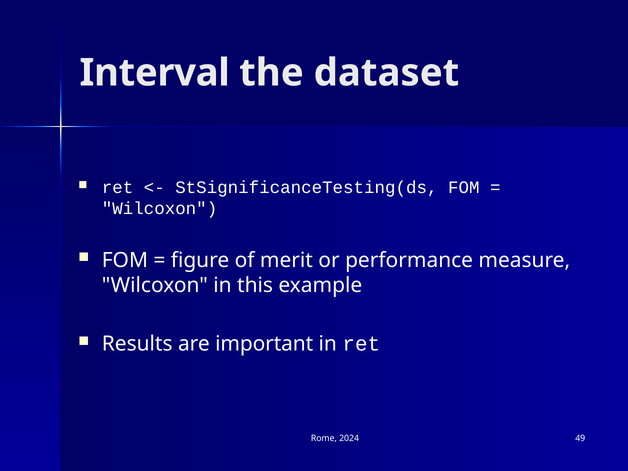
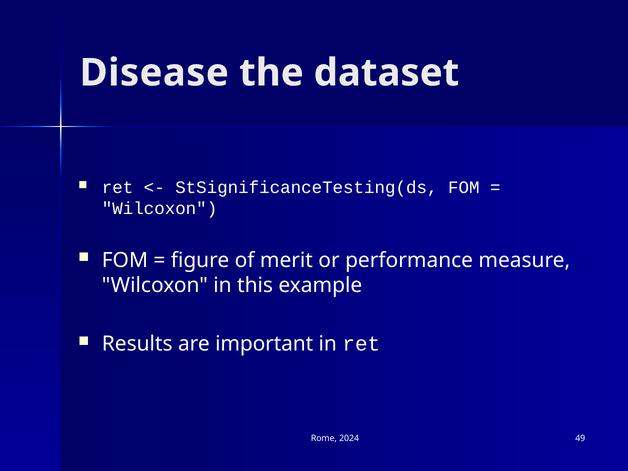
Interval: Interval -> Disease
